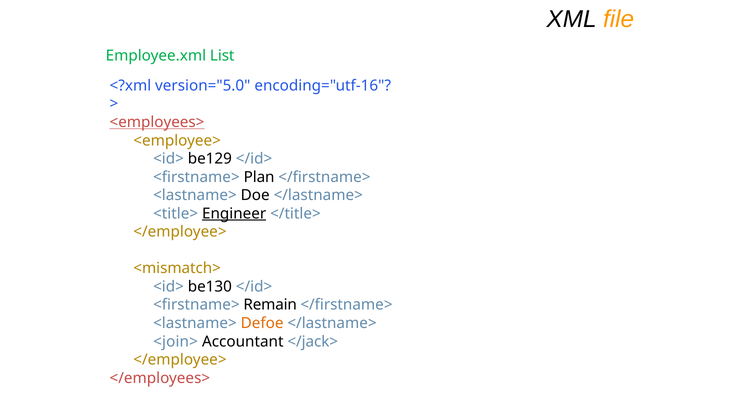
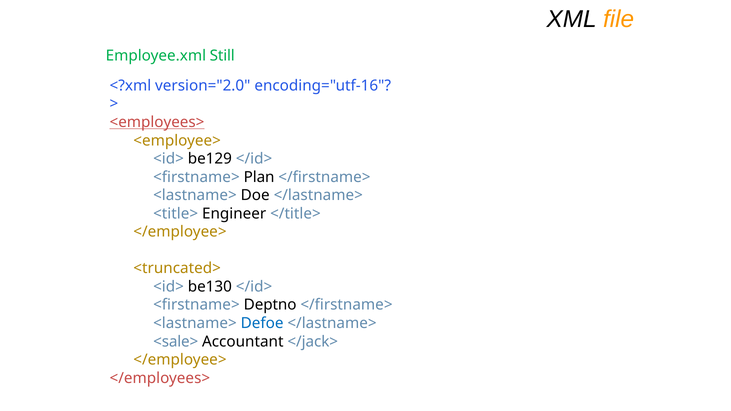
List: List -> Still
version="5.0: version="5.0 -> version="2.0
Engineer underline: present -> none
<mismatch>: <mismatch> -> <truncated>
Remain: Remain -> Deptno
Defoe colour: orange -> blue
<join>: <join> -> <sale>
